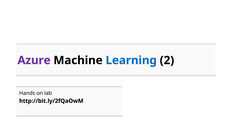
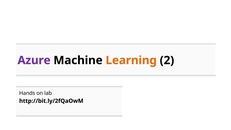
Learning colour: blue -> orange
